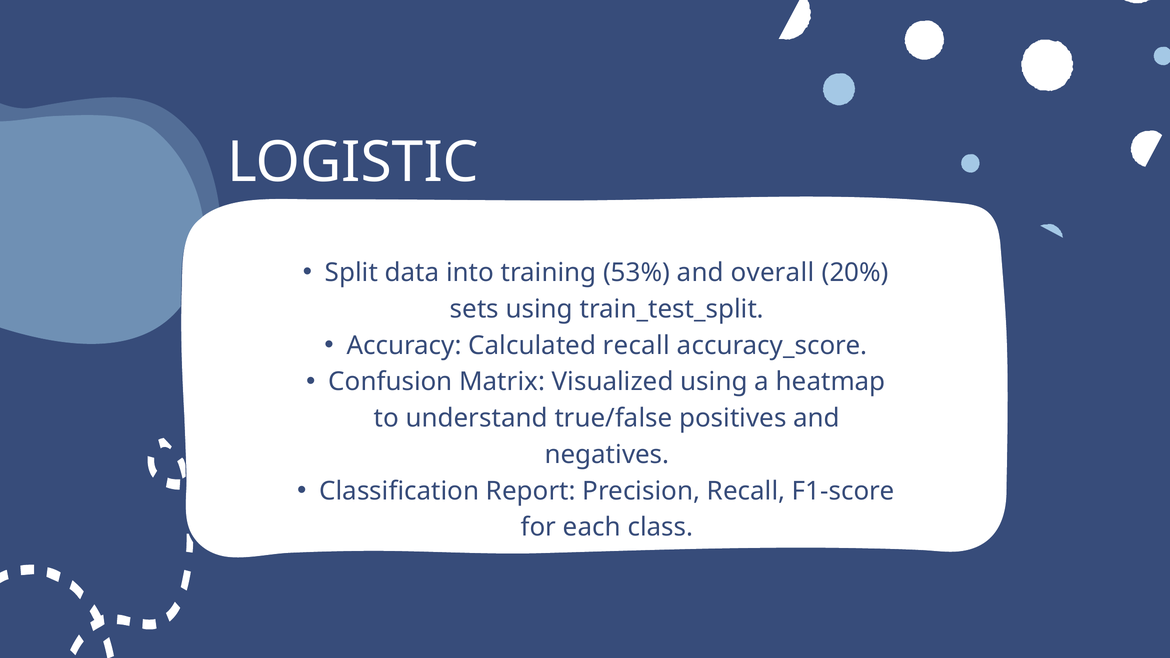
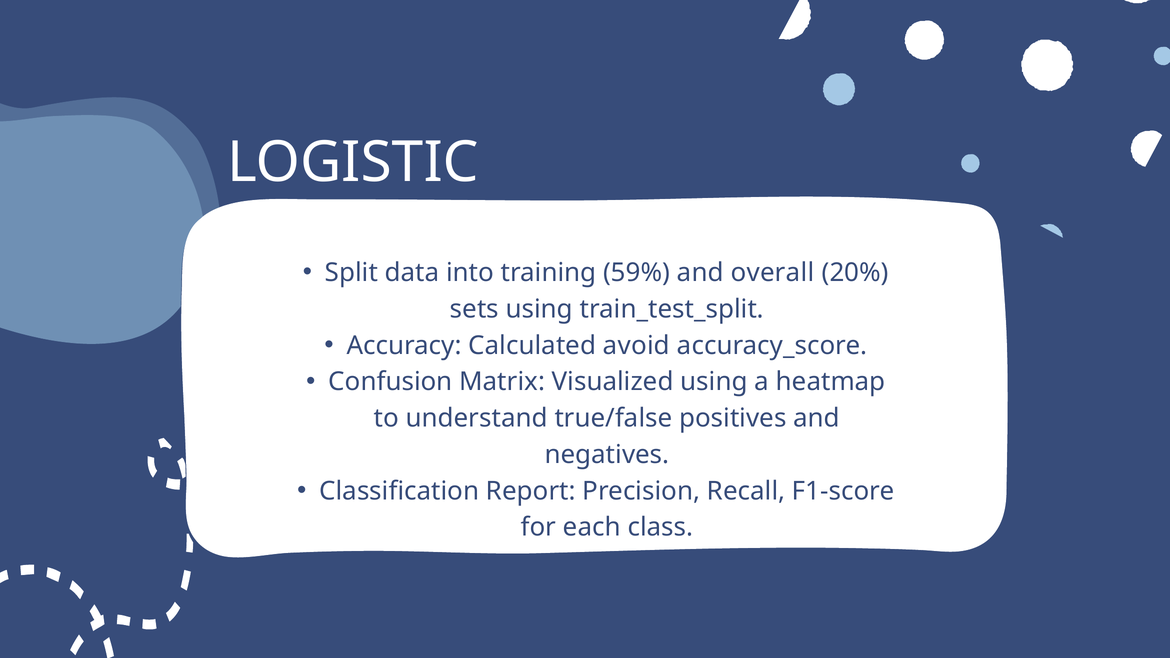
53%: 53% -> 59%
Calculated recall: recall -> avoid
